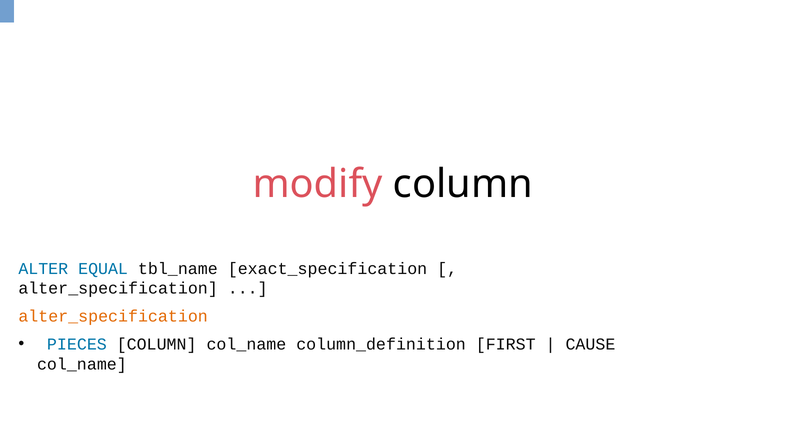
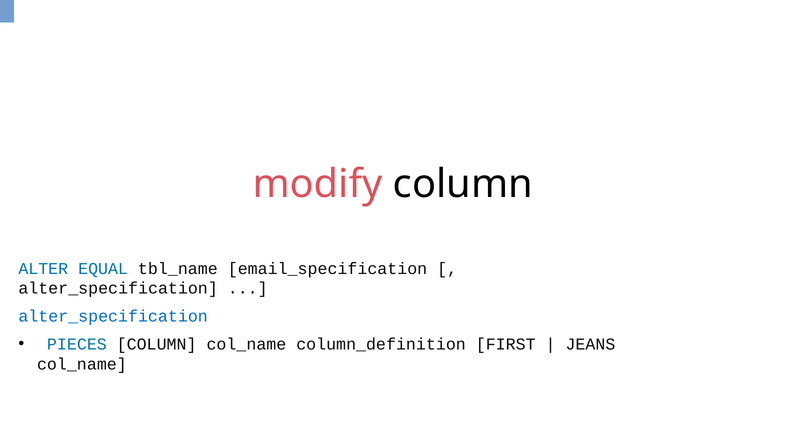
exact_specification: exact_specification -> email_specification
alter_specification at (113, 316) colour: orange -> blue
CAUSE: CAUSE -> JEANS
